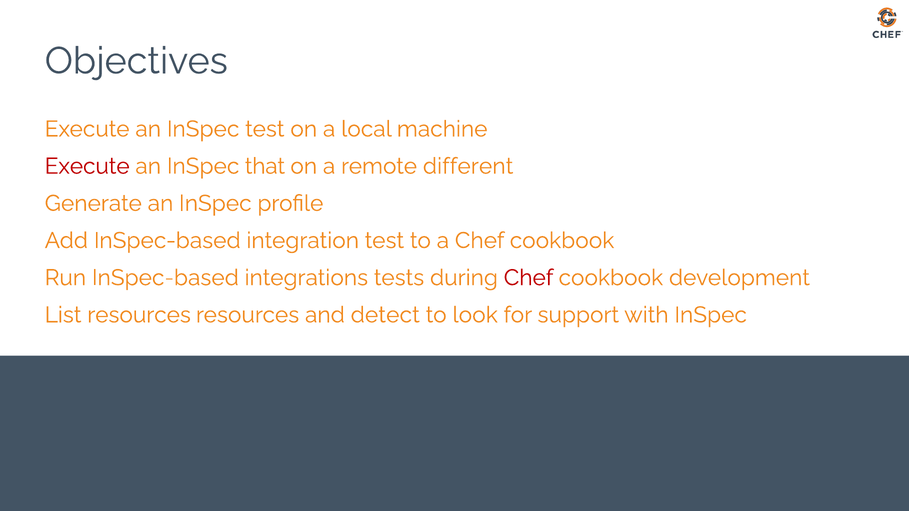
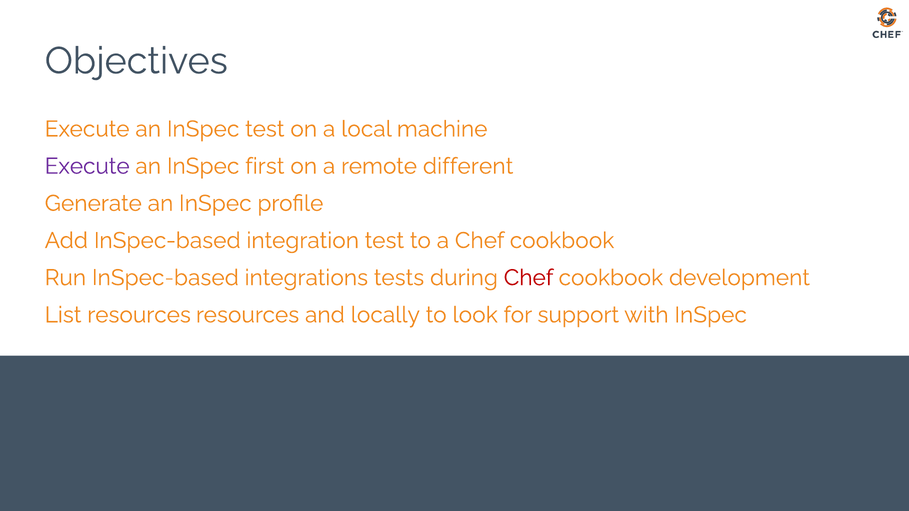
Execute at (87, 166) colour: red -> purple
that: that -> first
detect: detect -> locally
